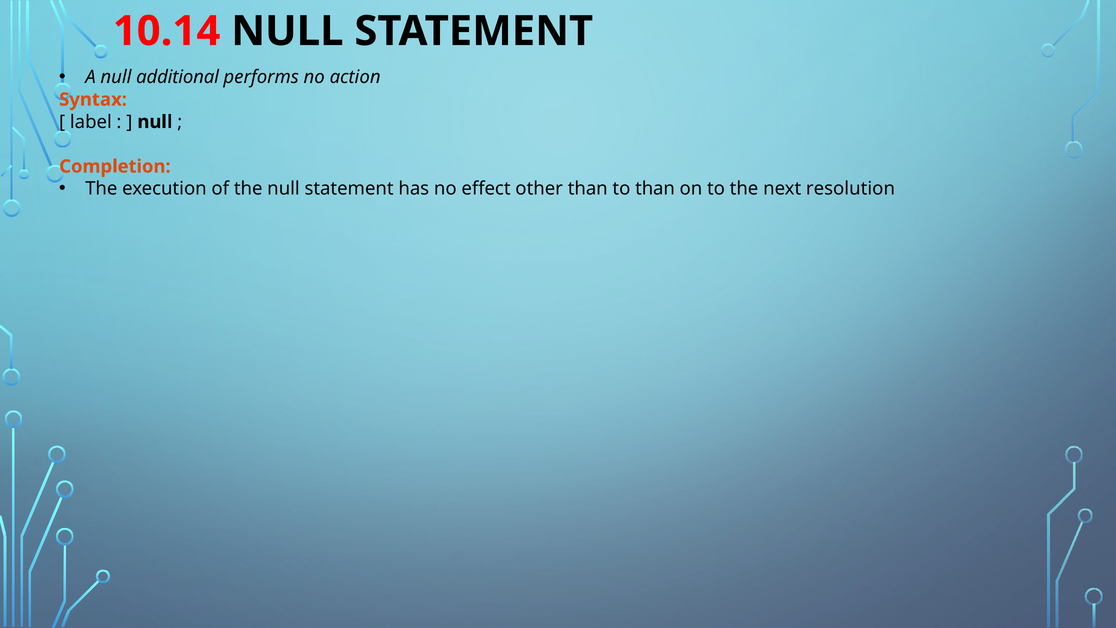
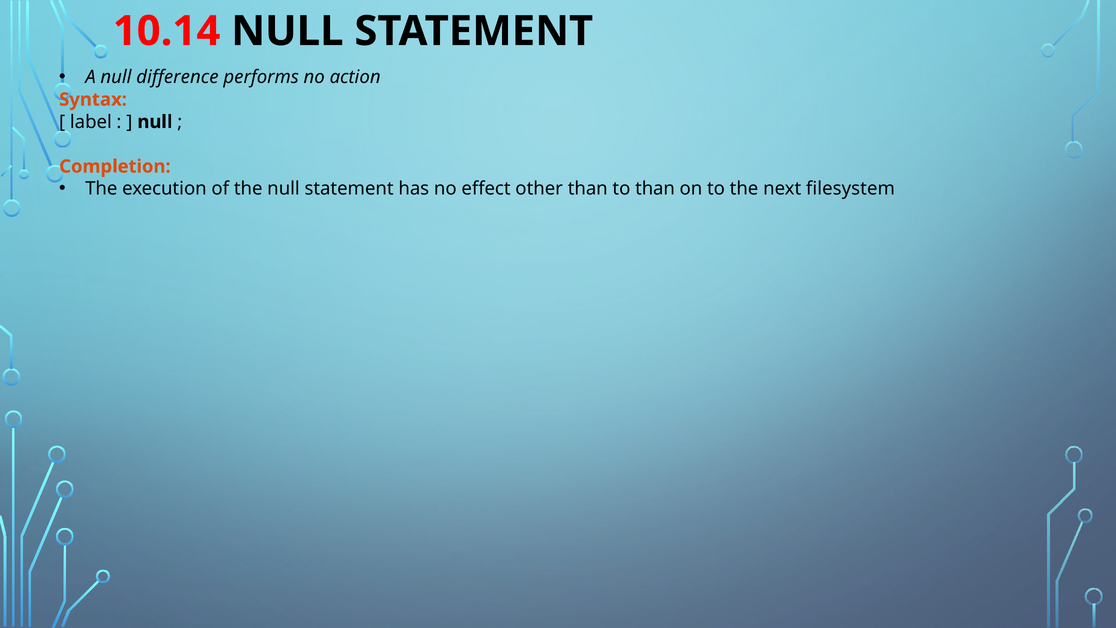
additional: additional -> difference
resolution: resolution -> filesystem
